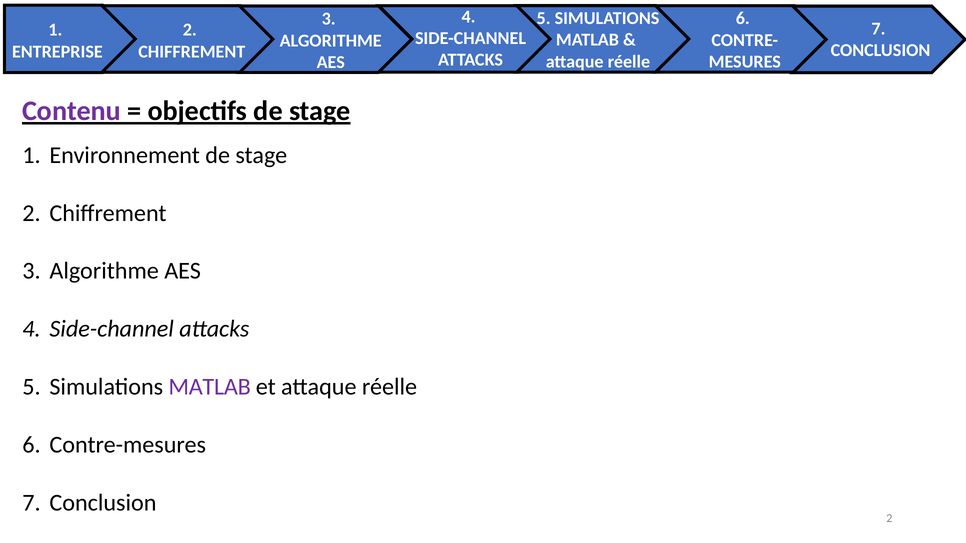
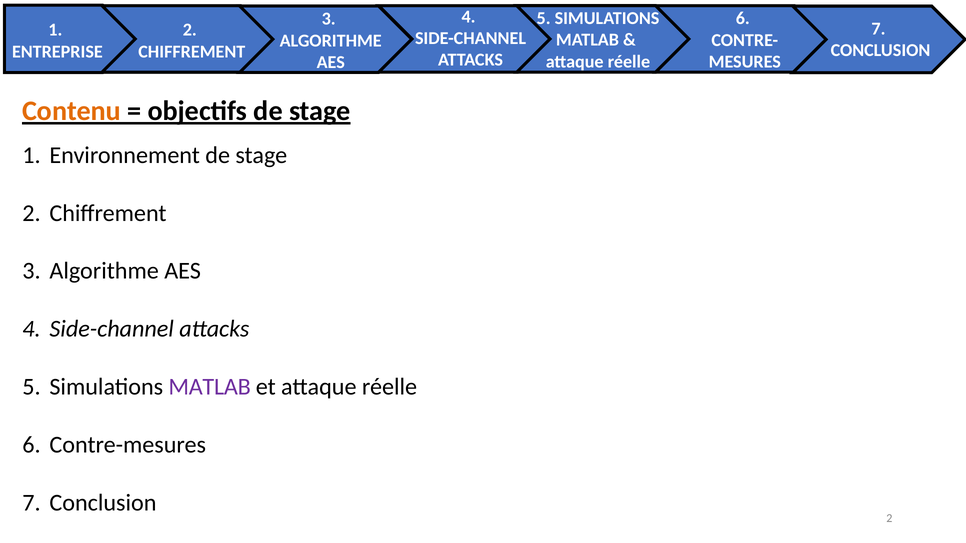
Contenu colour: purple -> orange
